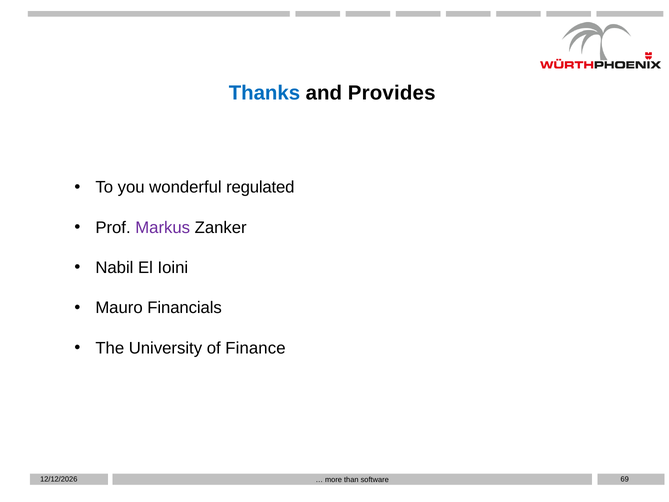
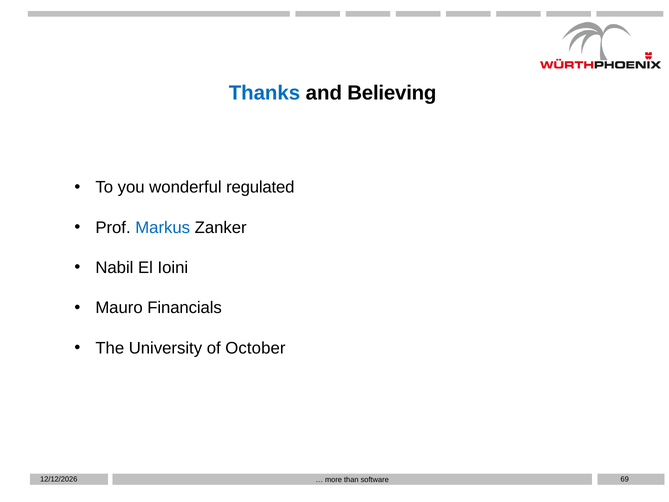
Provides: Provides -> Believing
Markus colour: purple -> blue
Finance: Finance -> October
